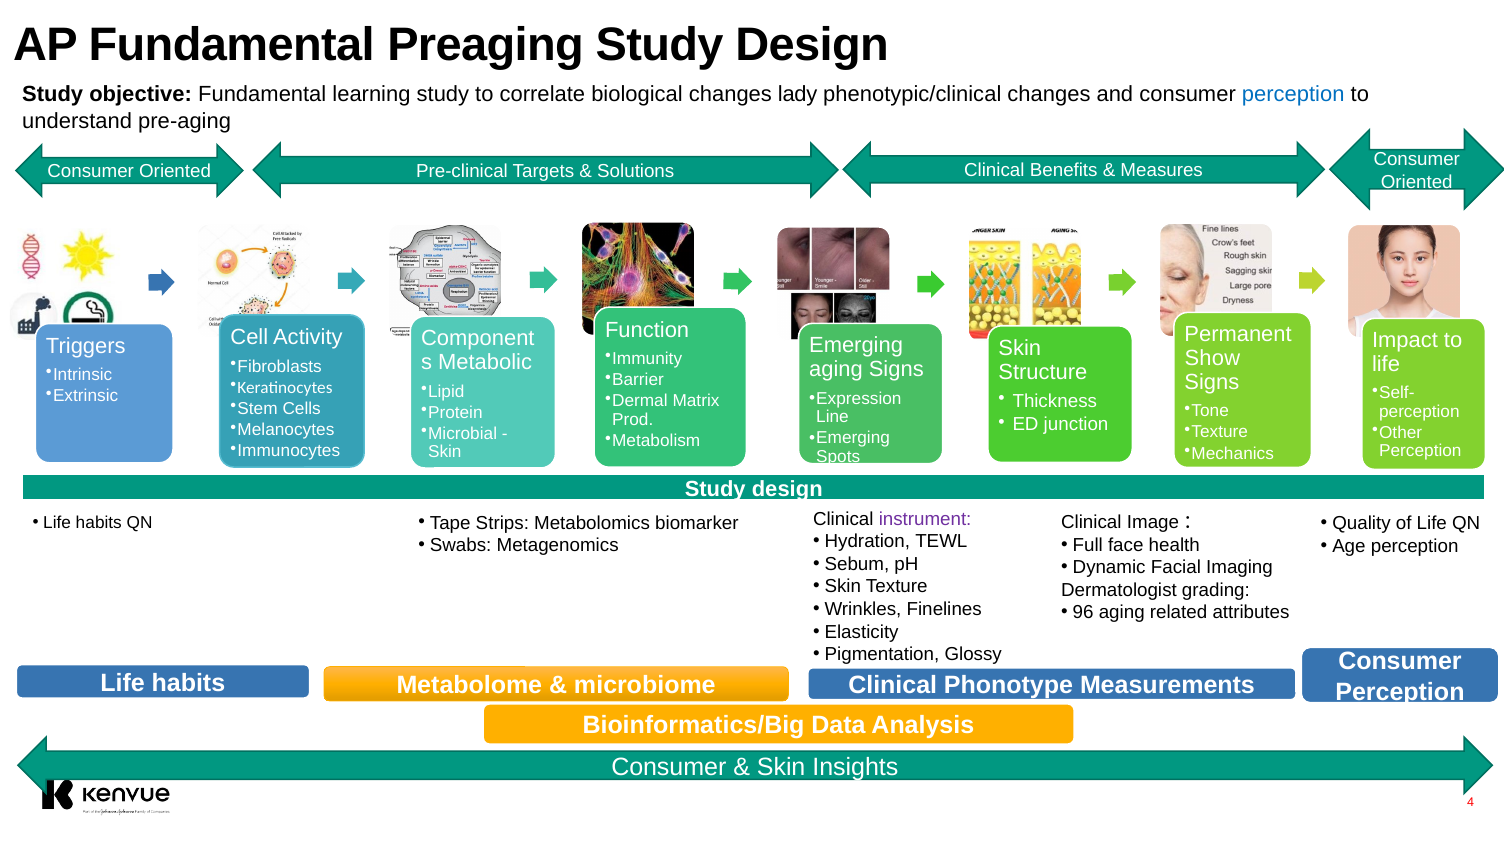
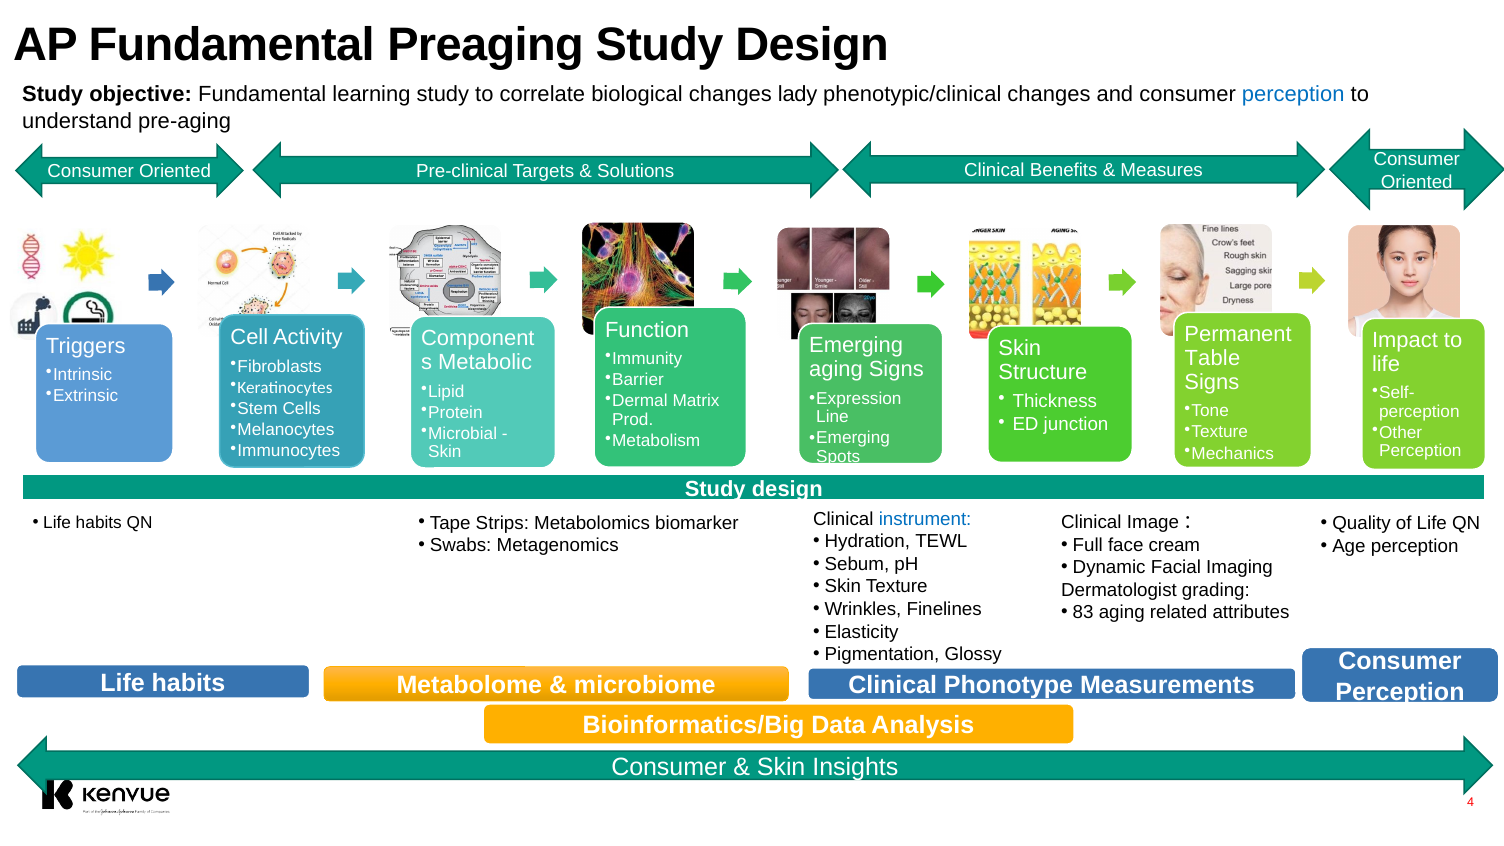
Show: Show -> Table
instrument colour: purple -> blue
health: health -> cream
96: 96 -> 83
